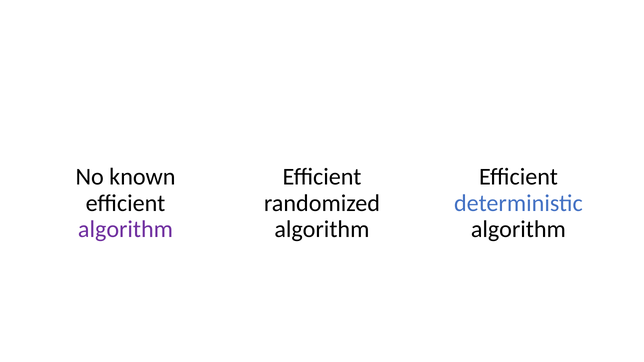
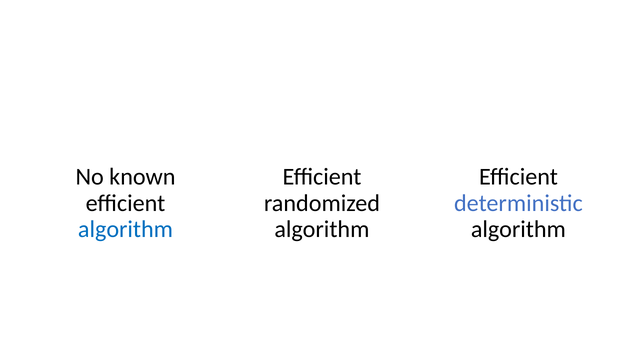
algorithm at (125, 229) colour: purple -> blue
